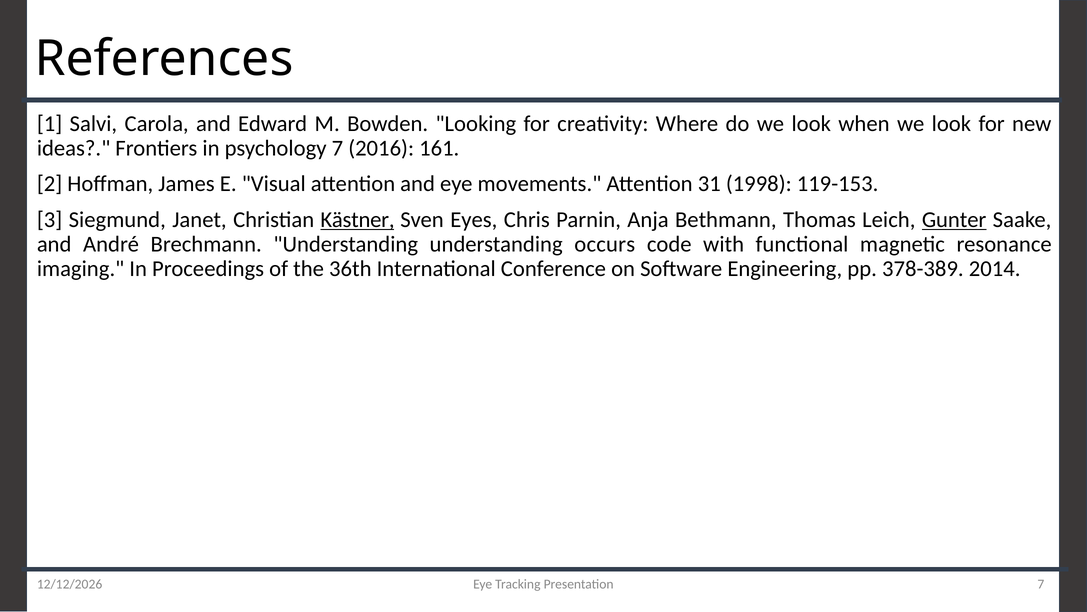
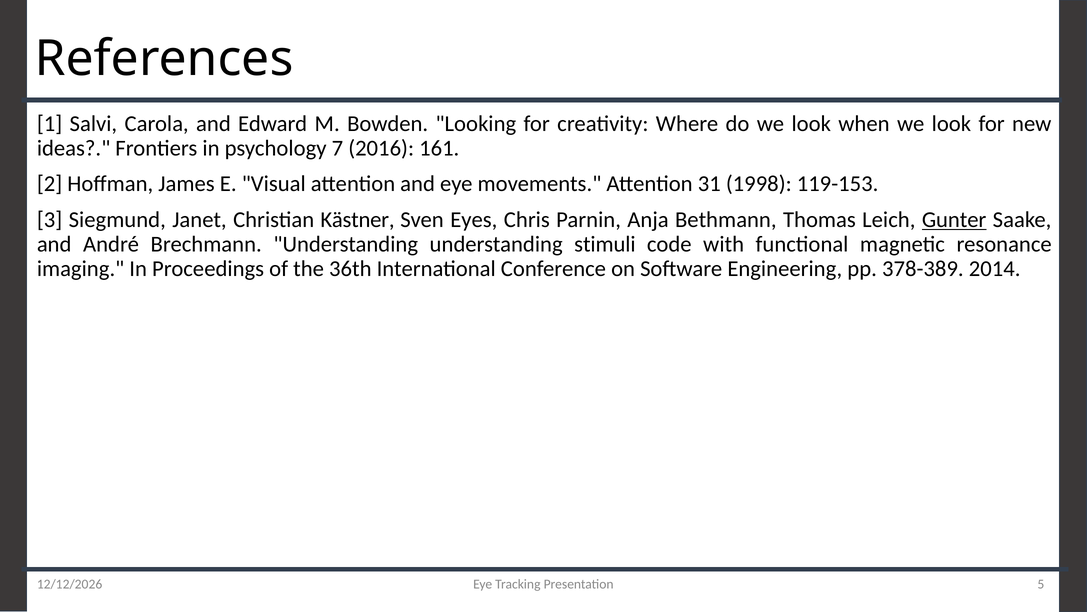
Kästner underline: present -> none
occurs: occurs -> stimuli
Presentation 7: 7 -> 5
